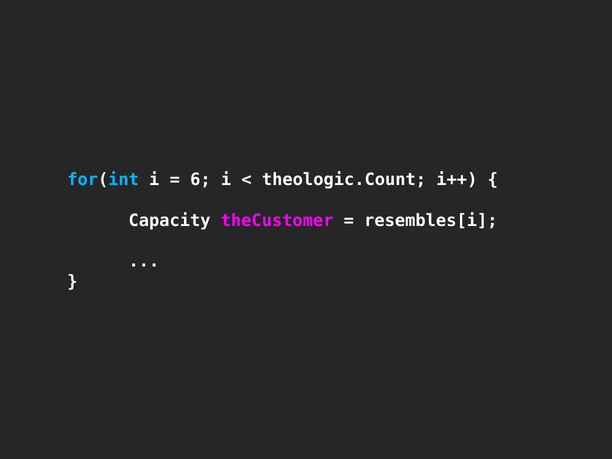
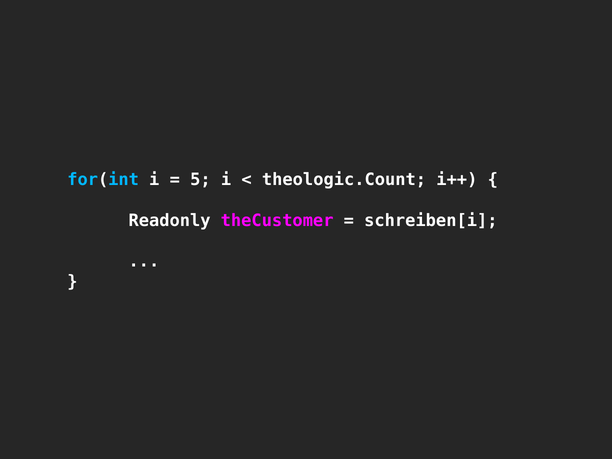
6: 6 -> 5
Capacity: Capacity -> Readonly
resembles[i: resembles[i -> schreiben[i
